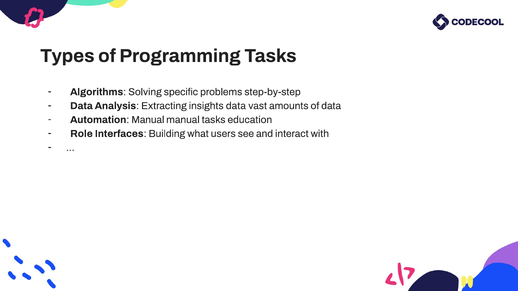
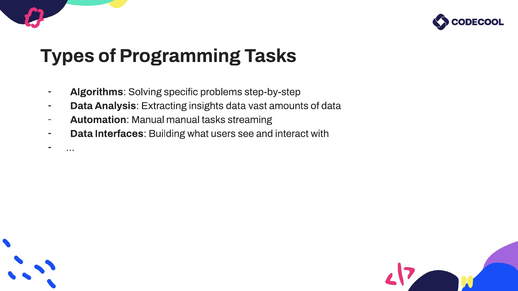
education: education -> streaming
Role at (82, 134): Role -> Data
